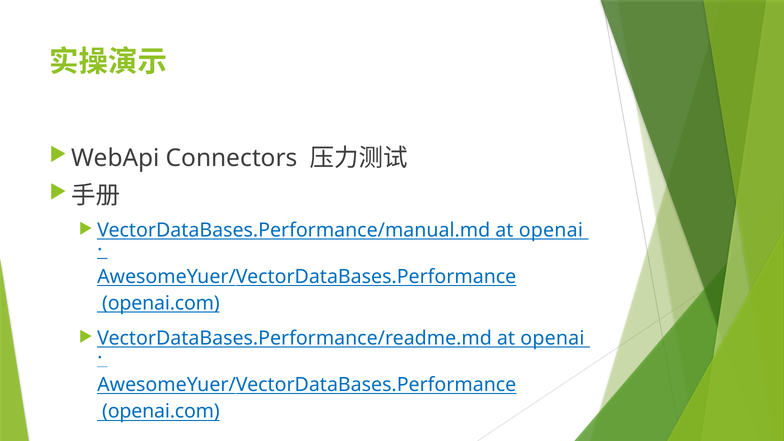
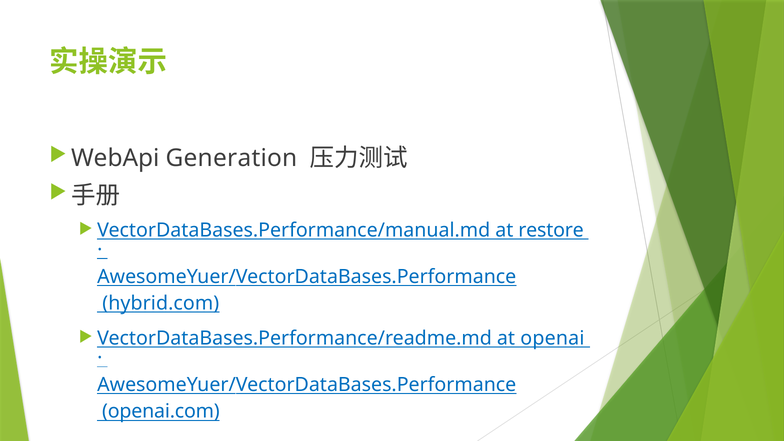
Connectors: Connectors -> Generation
openai at (551, 230): openai -> restore
openai.com at (161, 303): openai.com -> hybrid.com
